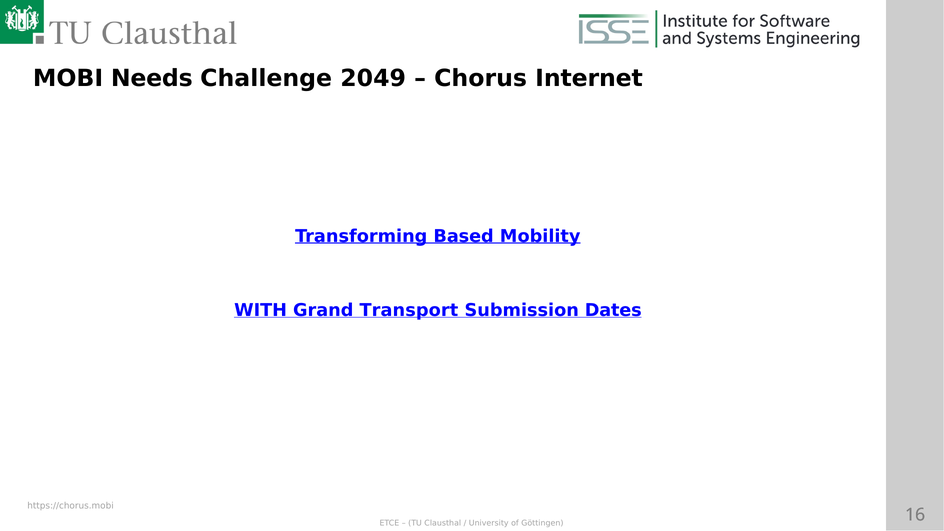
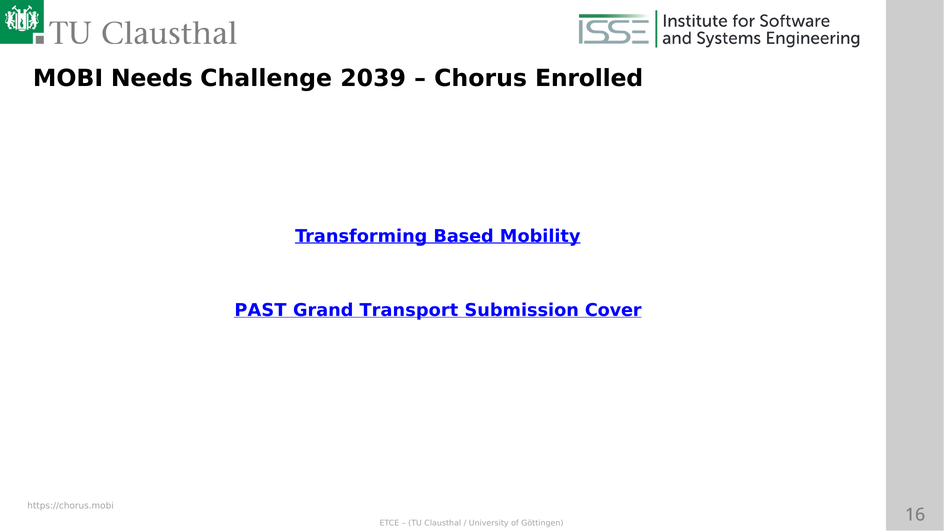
2049: 2049 -> 2039
Internet: Internet -> Enrolled
WITH: WITH -> PAST
Dates: Dates -> Cover
